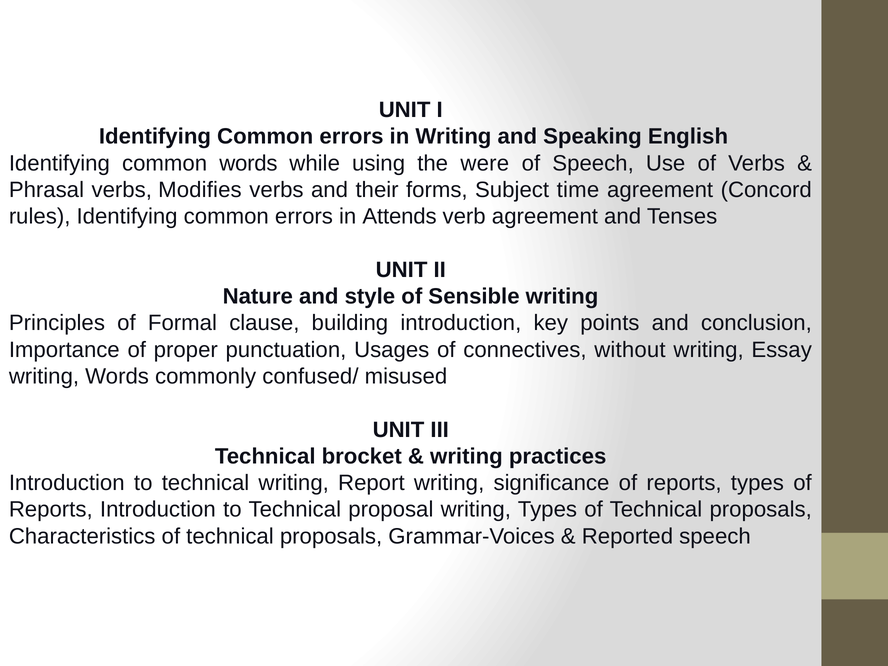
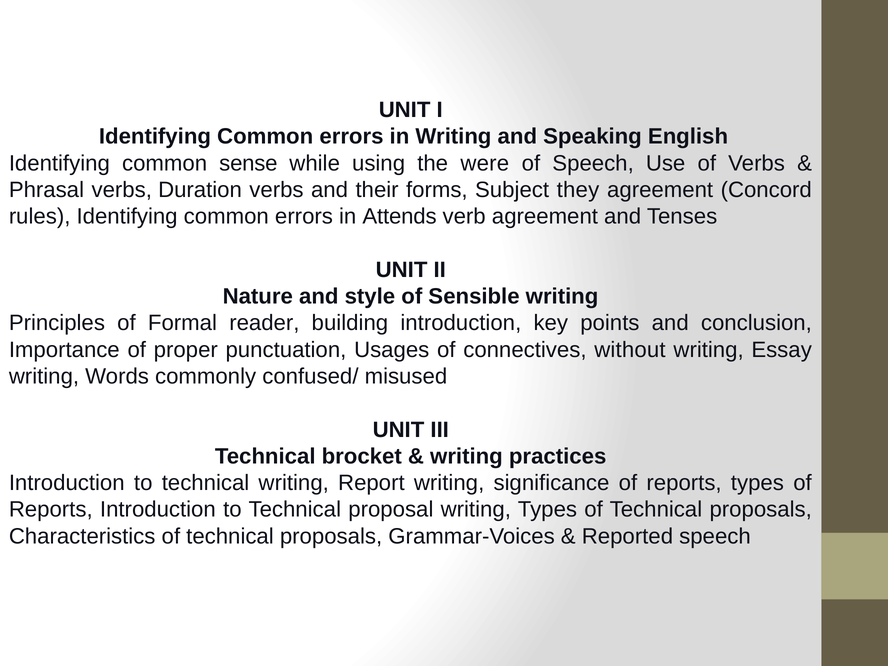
common words: words -> sense
Modifies: Modifies -> Duration
time: time -> they
clause: clause -> reader
